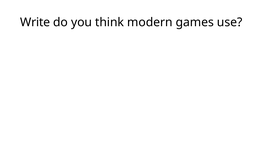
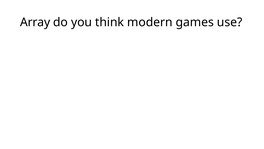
Write: Write -> Array
